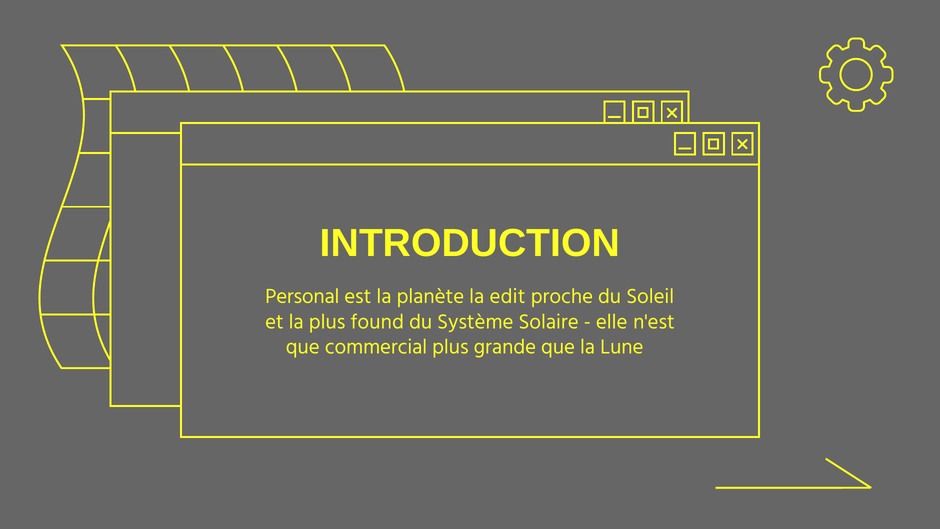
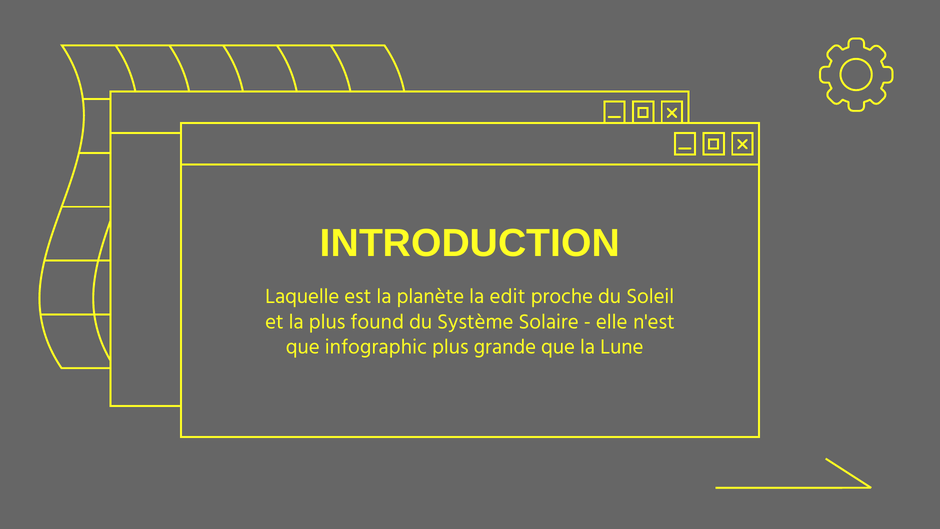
Personal: Personal -> Laquelle
commercial: commercial -> infographic
